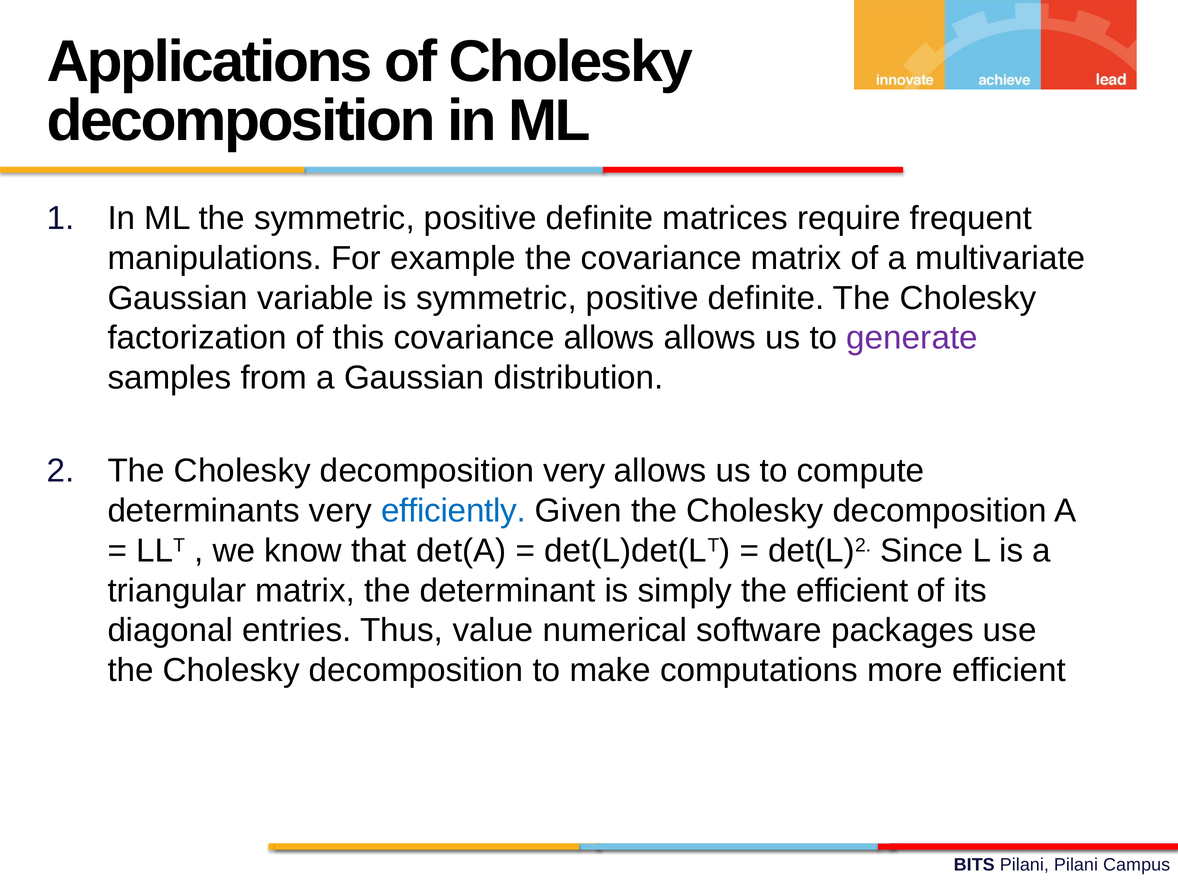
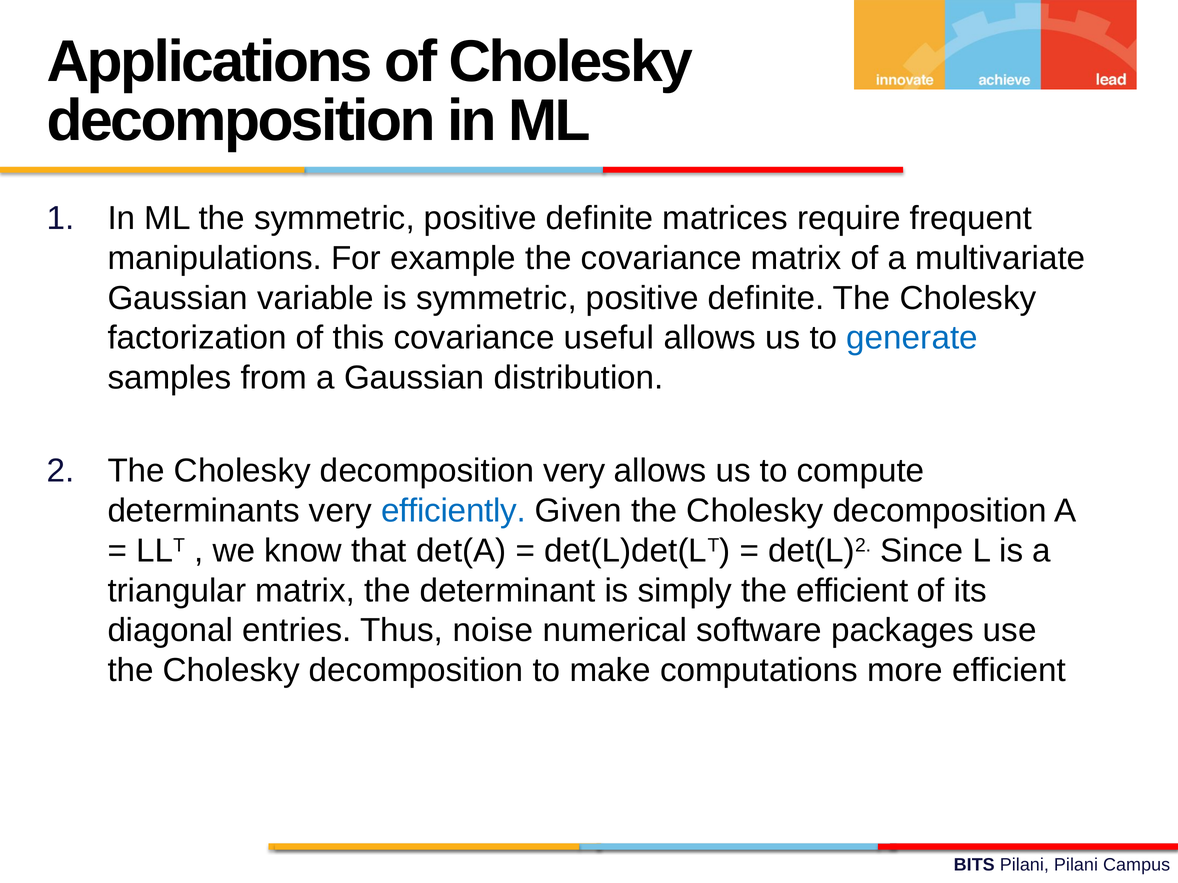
covariance allows: allows -> useful
generate colour: purple -> blue
value: value -> noise
